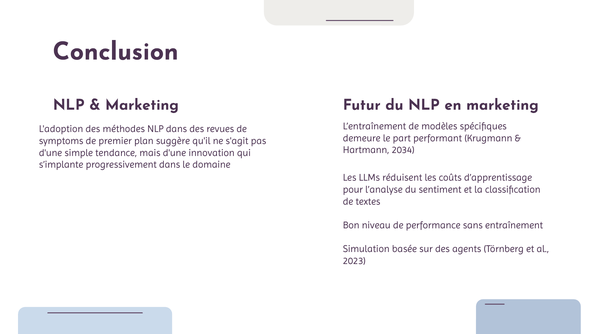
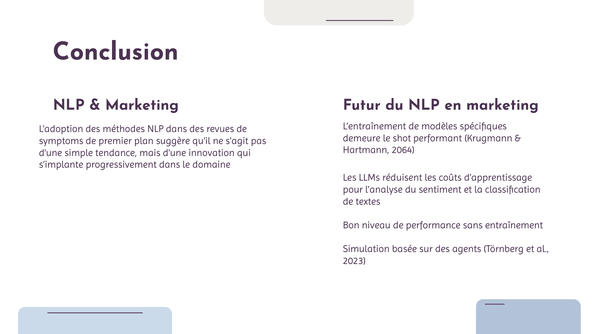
part: part -> shot
2034: 2034 -> 2064
